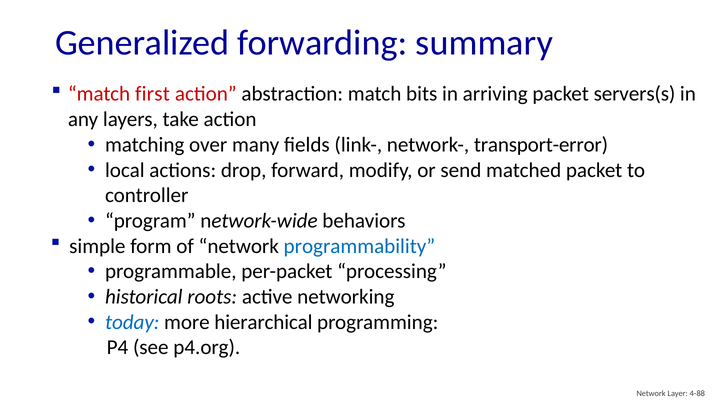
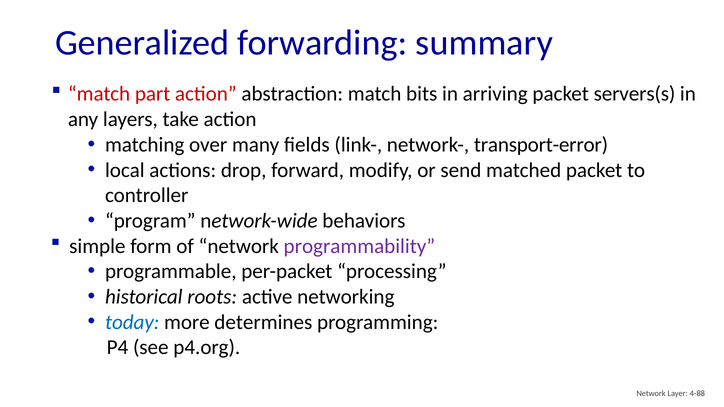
first: first -> part
programmability colour: blue -> purple
hierarchical: hierarchical -> determines
